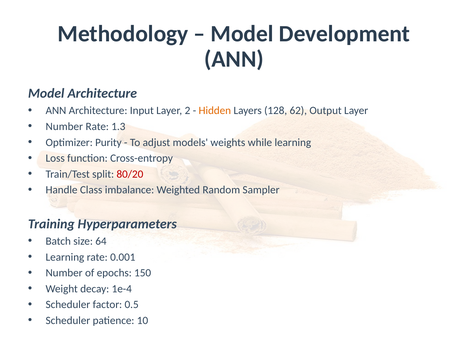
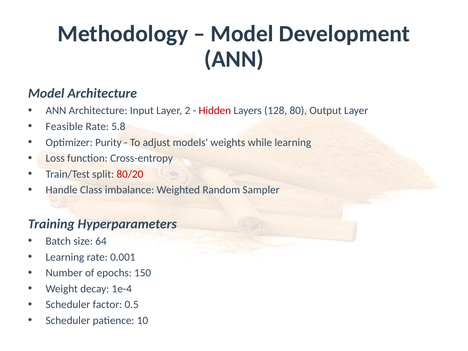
Hidden colour: orange -> red
62: 62 -> 80
Number at (64, 126): Number -> Feasible
1.3: 1.3 -> 5.8
